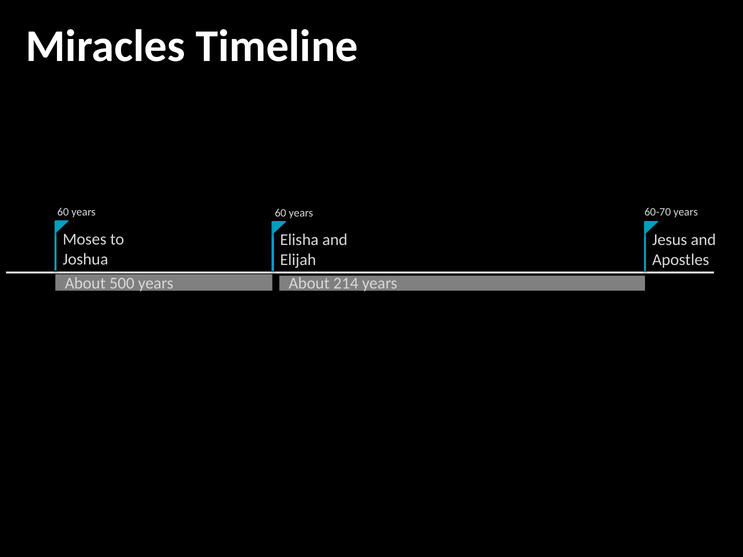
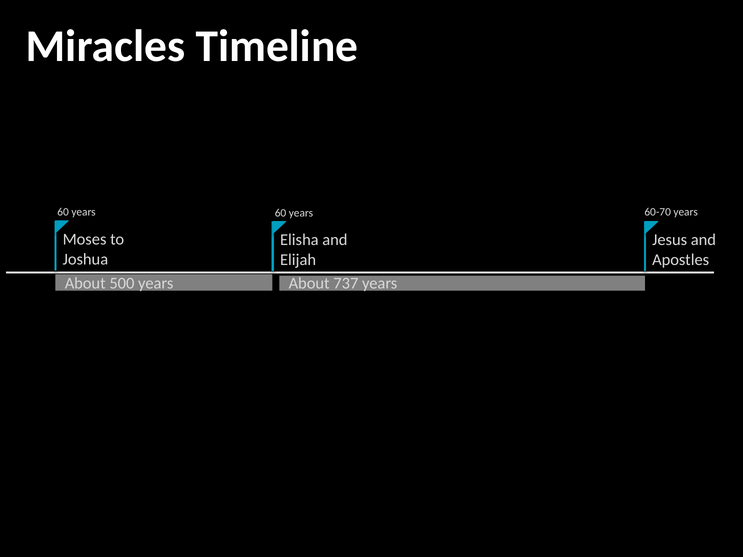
214: 214 -> 737
